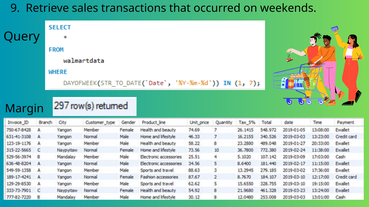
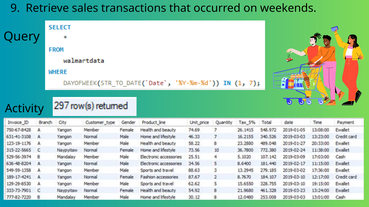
Margin: Margin -> Activity
